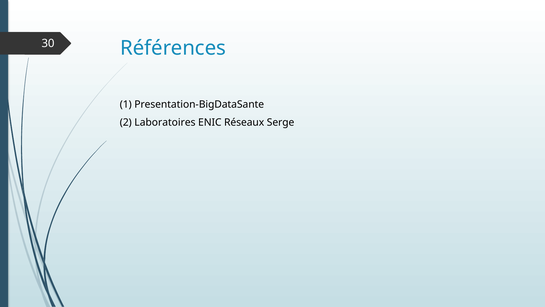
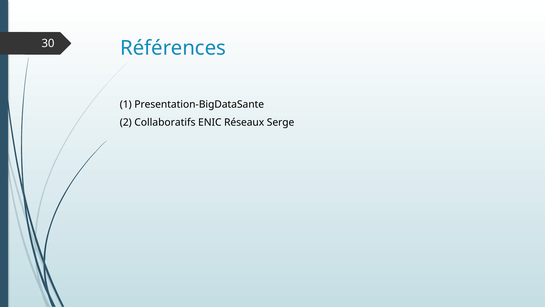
Laboratoires: Laboratoires -> Collaboratifs
